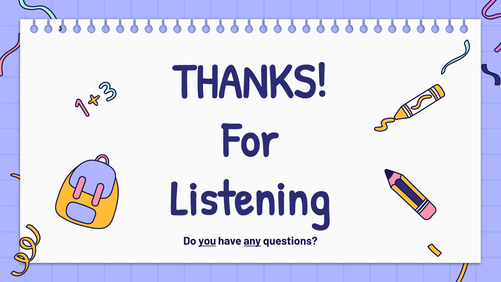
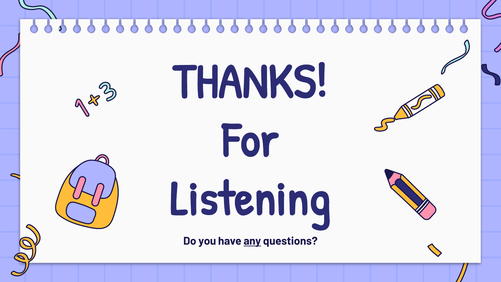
you underline: present -> none
